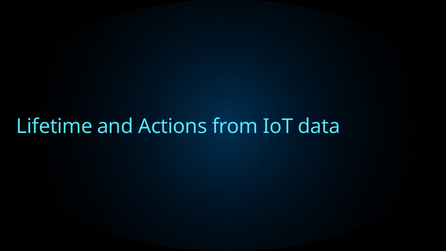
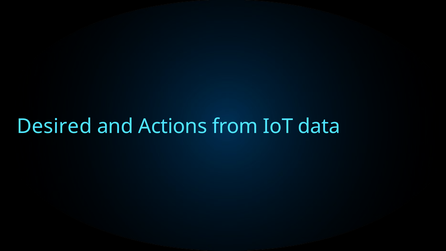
Lifetime: Lifetime -> Desired
